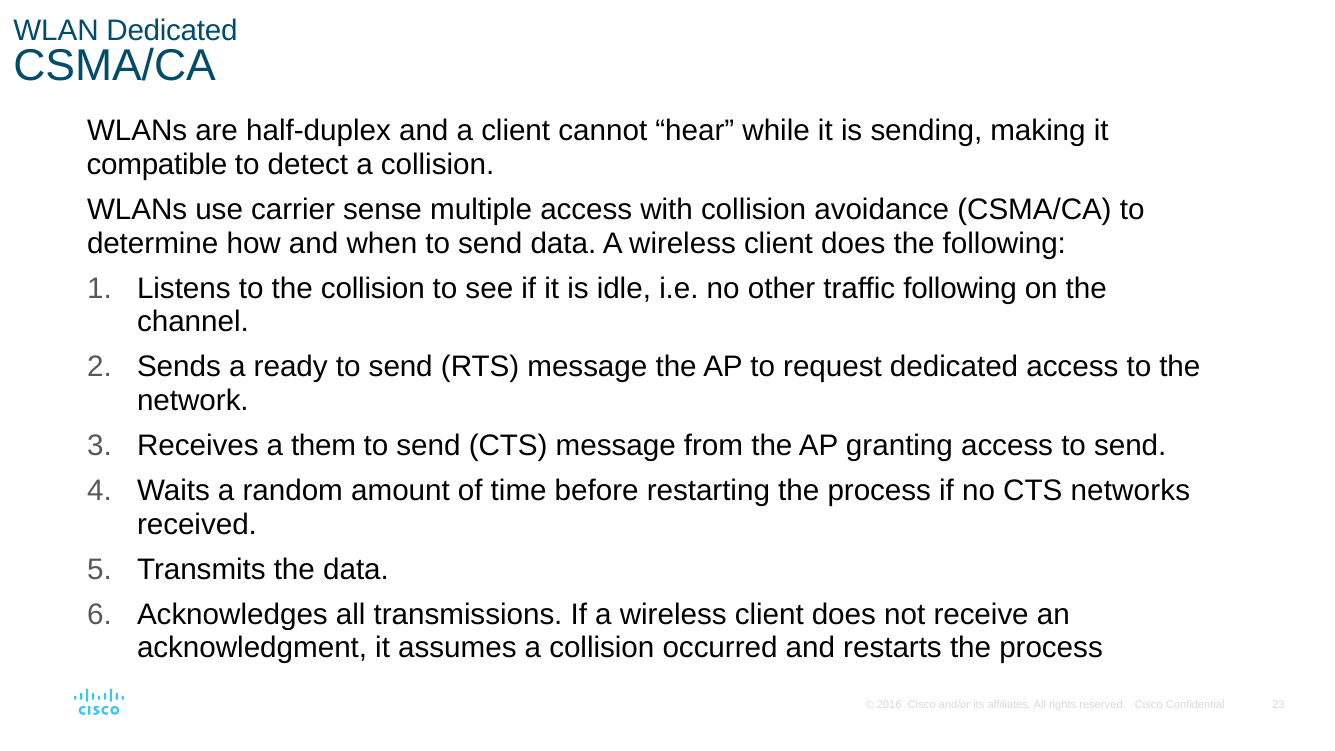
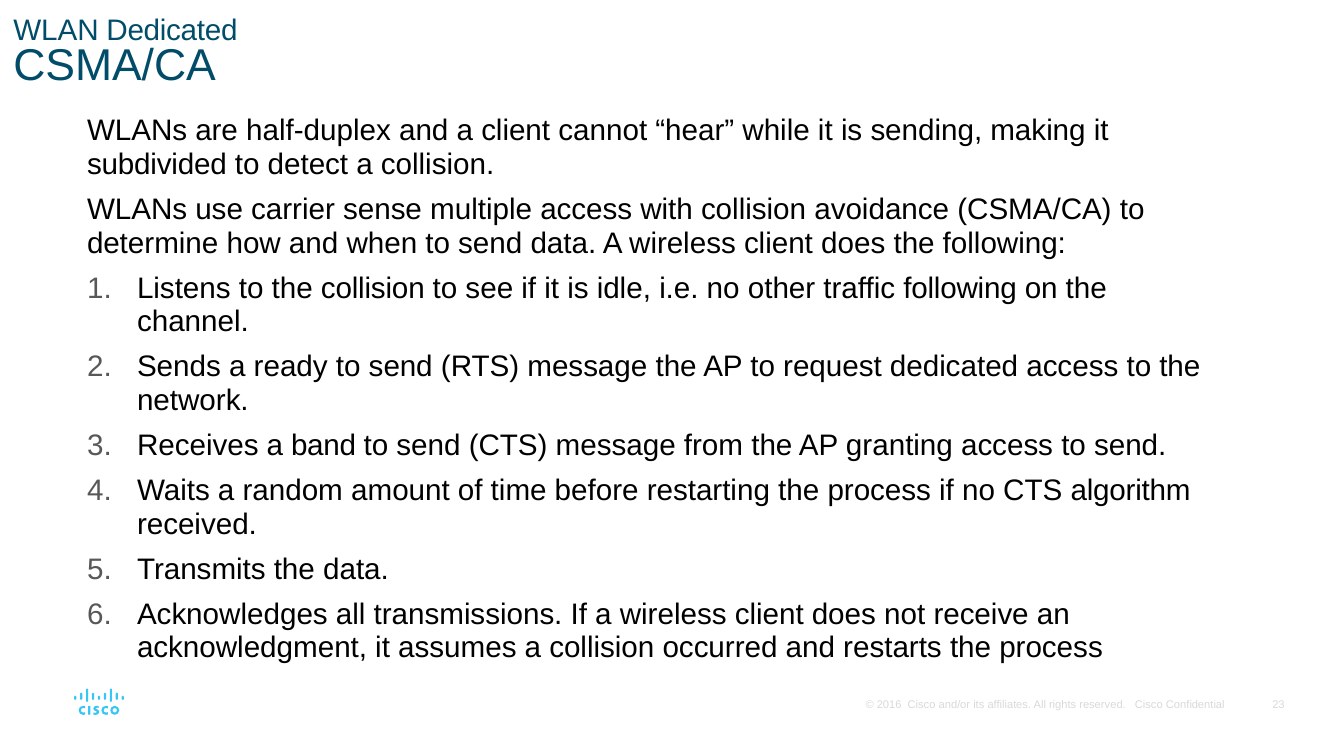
compatible: compatible -> subdivided
them: them -> band
networks: networks -> algorithm
